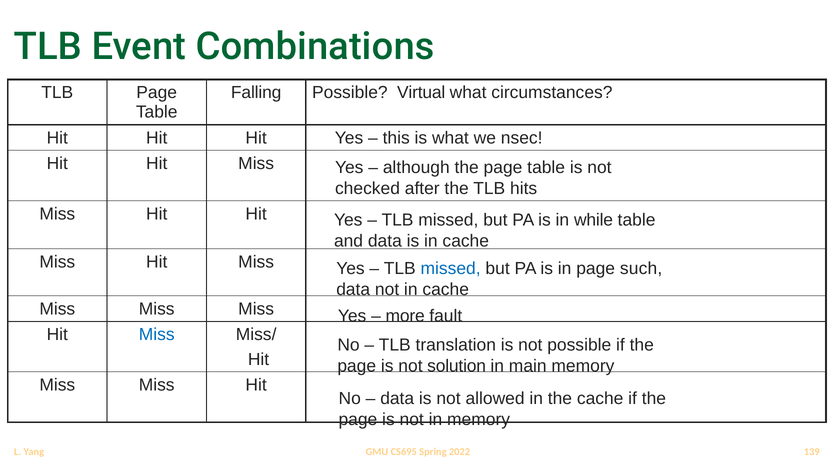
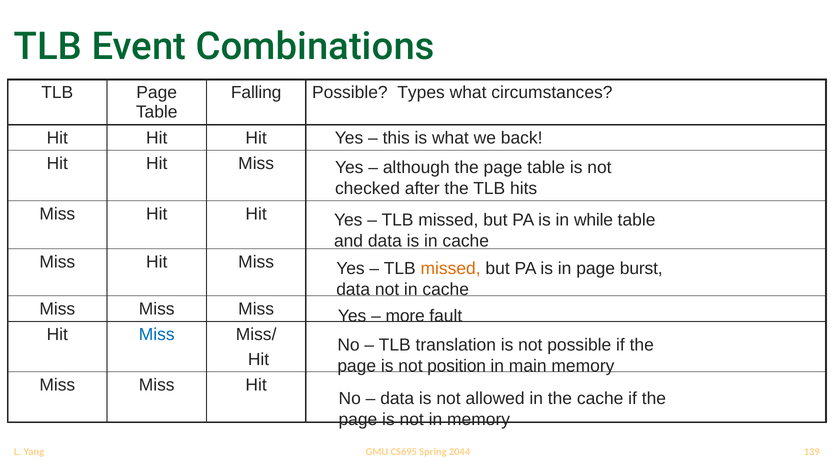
Virtual: Virtual -> Types
nsec: nsec -> back
missed at (451, 269) colour: blue -> orange
such: such -> burst
solution: solution -> position
2022: 2022 -> 2044
